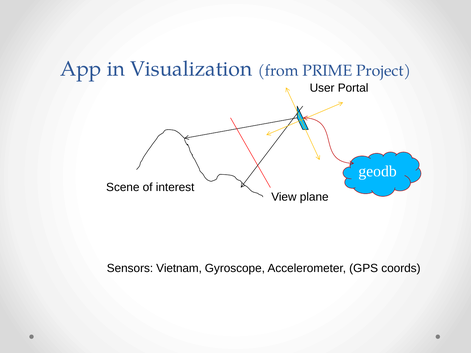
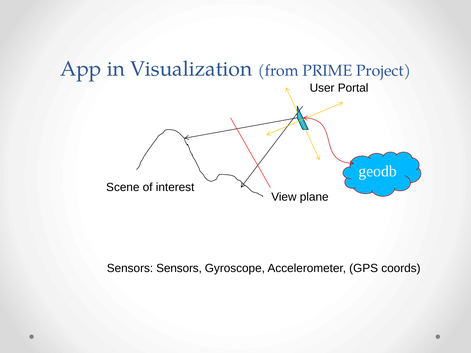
Sensors Vietnam: Vietnam -> Sensors
